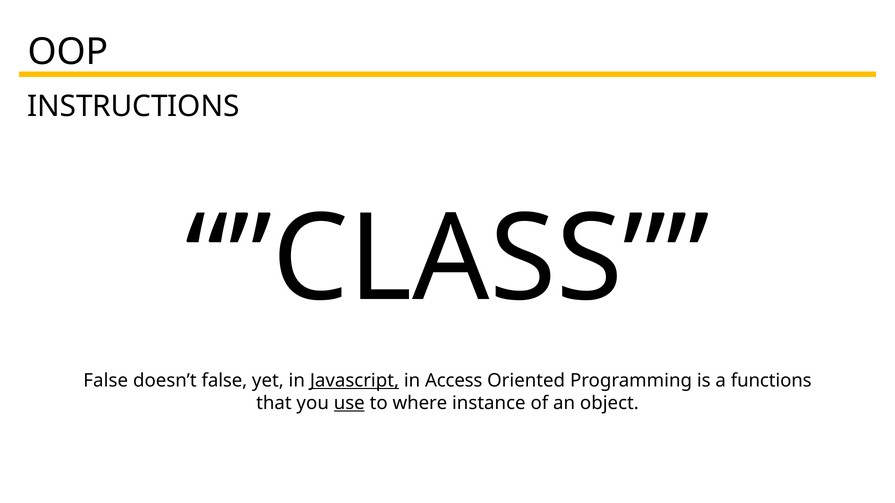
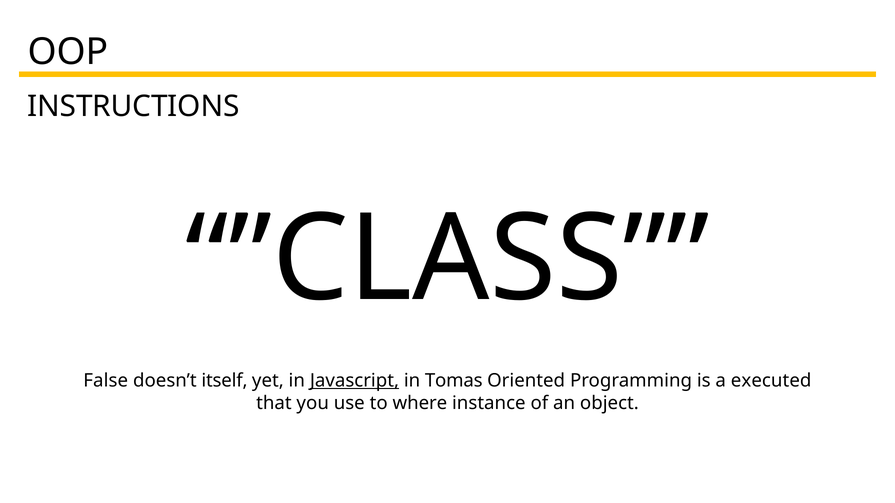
doesn’t false: false -> itself
Access: Access -> Tomas
functions: functions -> executed
use underline: present -> none
